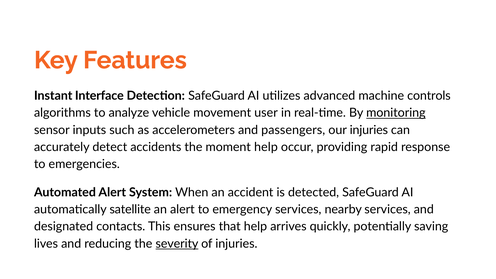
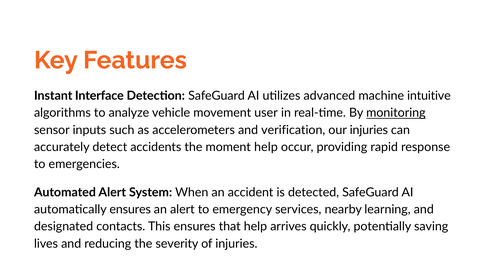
controls: controls -> intuitive
passengers: passengers -> verification
automatically satellite: satellite -> ensures
nearby services: services -> learning
severity underline: present -> none
